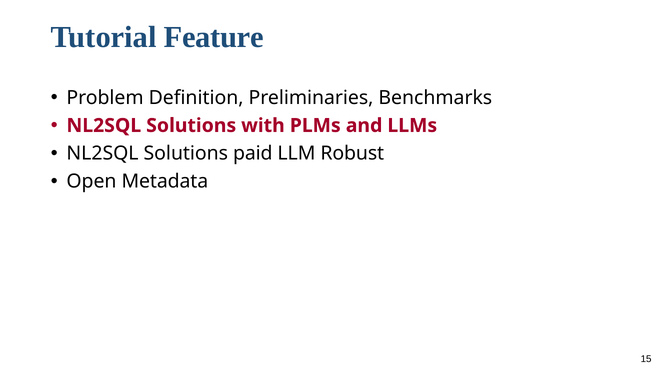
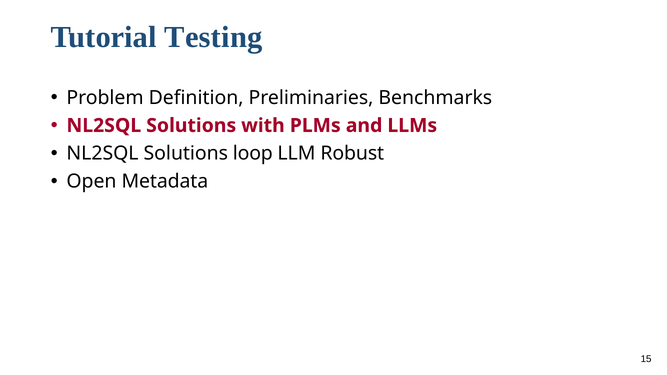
Feature: Feature -> Testing
paid: paid -> loop
